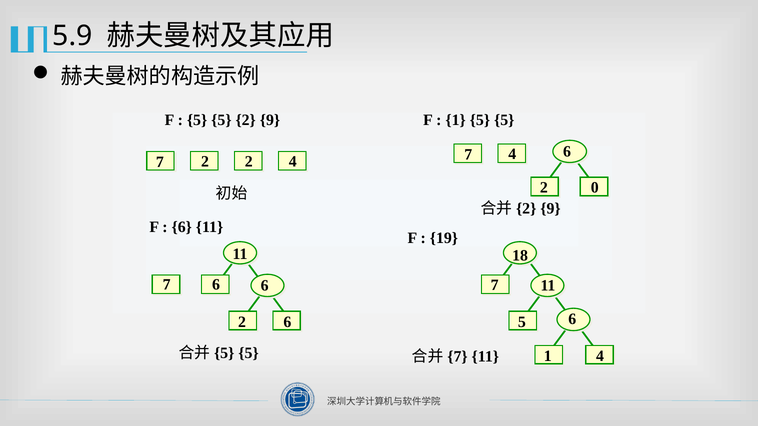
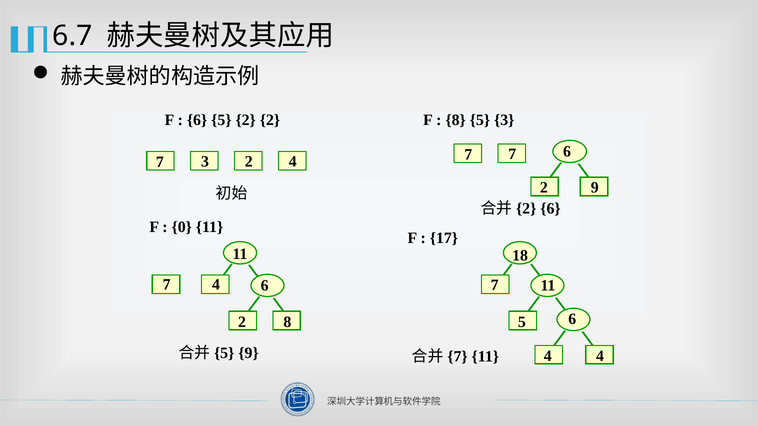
5.9: 5.9 -> 6.7
5 at (197, 120): 5 -> 6
2 9: 9 -> 2
1 at (456, 120): 1 -> 8
5 at (504, 120): 5 -> 3
4 at (512, 154): 4 -> 7
7 2: 2 -> 3
2 0: 0 -> 9
9 at (550, 209): 9 -> 6
6 at (182, 227): 6 -> 0
19: 19 -> 17
6 at (216, 285): 6 -> 4
2 6: 6 -> 8
5 at (249, 353): 5 -> 9
11 1: 1 -> 4
